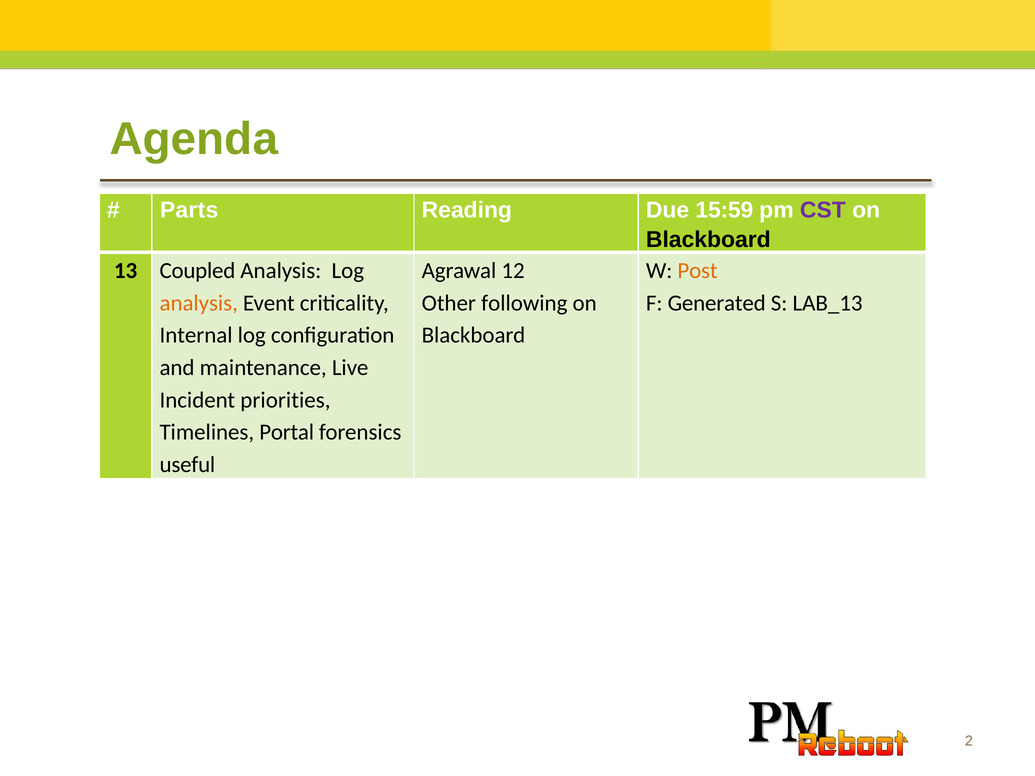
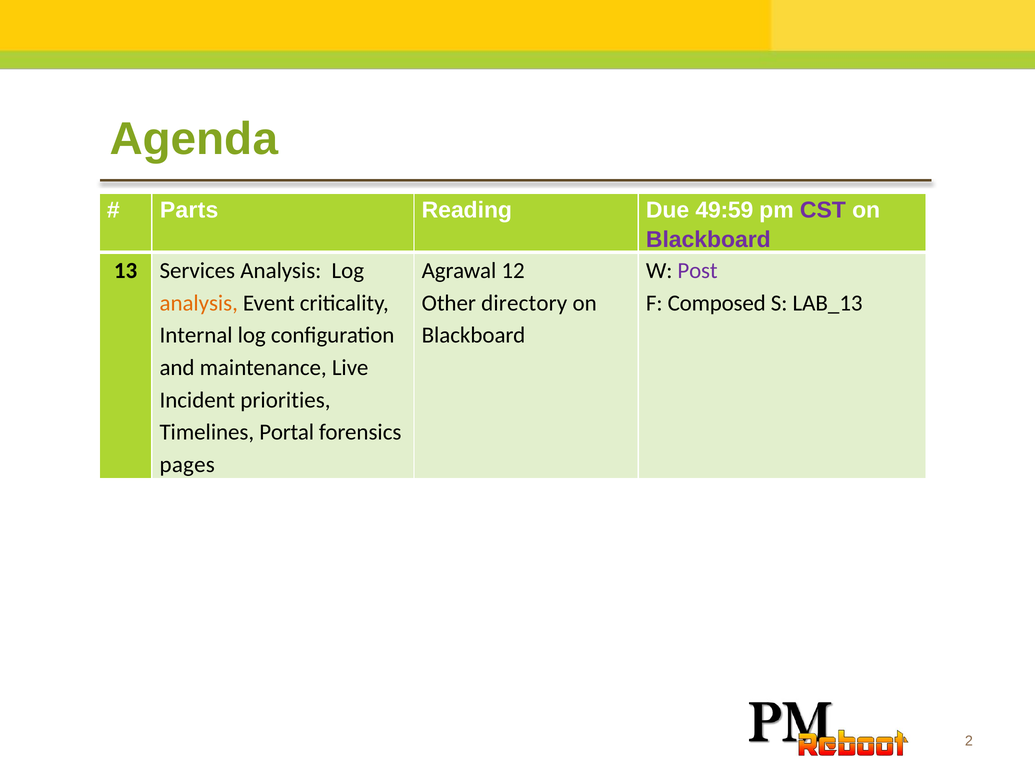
15:59: 15:59 -> 49:59
Blackboard at (708, 240) colour: black -> purple
Coupled: Coupled -> Services
Post colour: orange -> purple
following: following -> directory
Generated: Generated -> Composed
useful: useful -> pages
